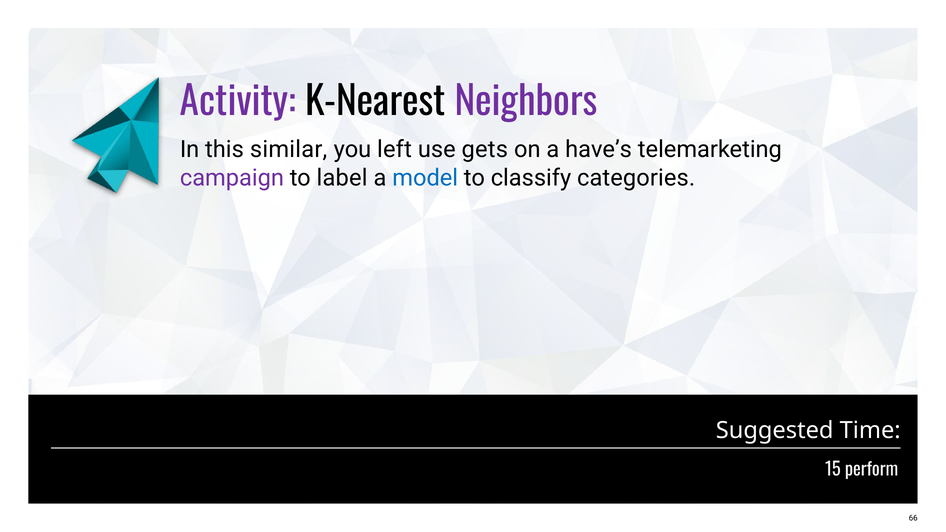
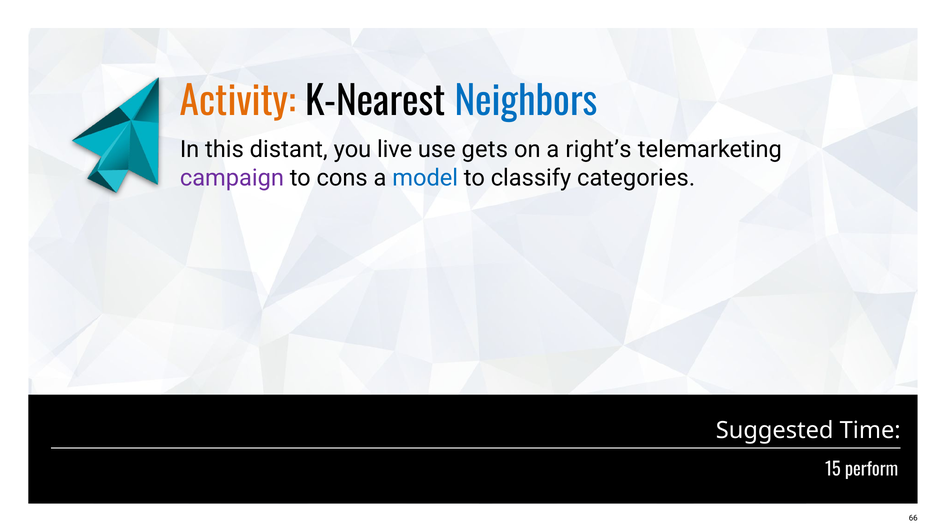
Activity colour: purple -> orange
Neighbors colour: purple -> blue
similar: similar -> distant
left: left -> live
have’s: have’s -> right’s
label: label -> cons
